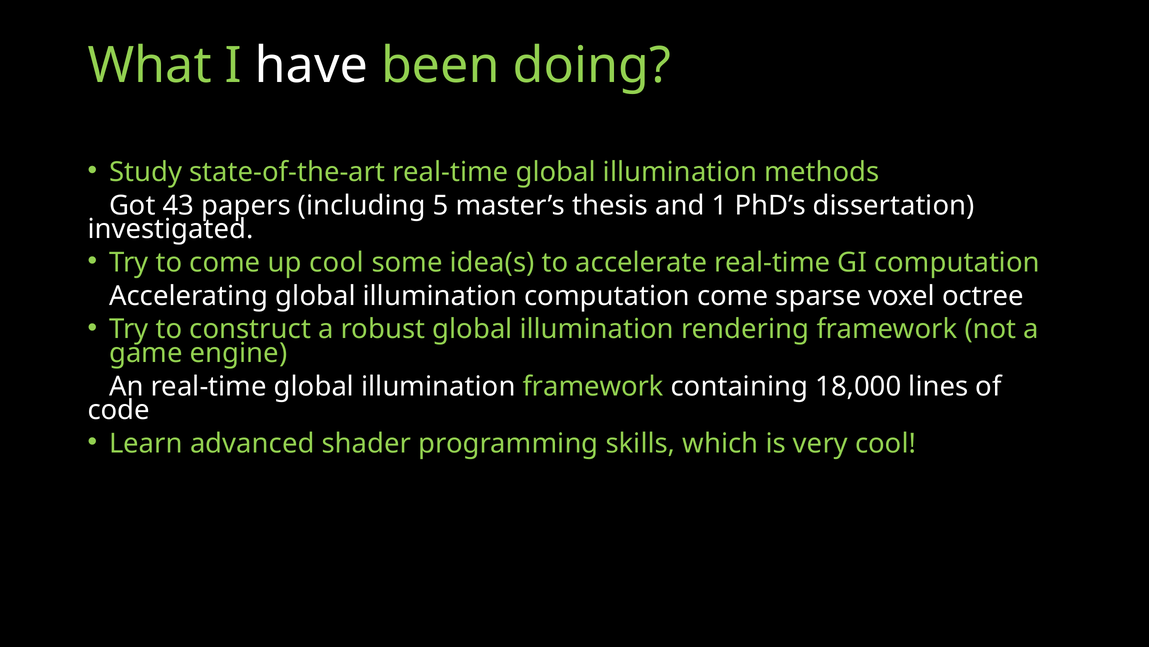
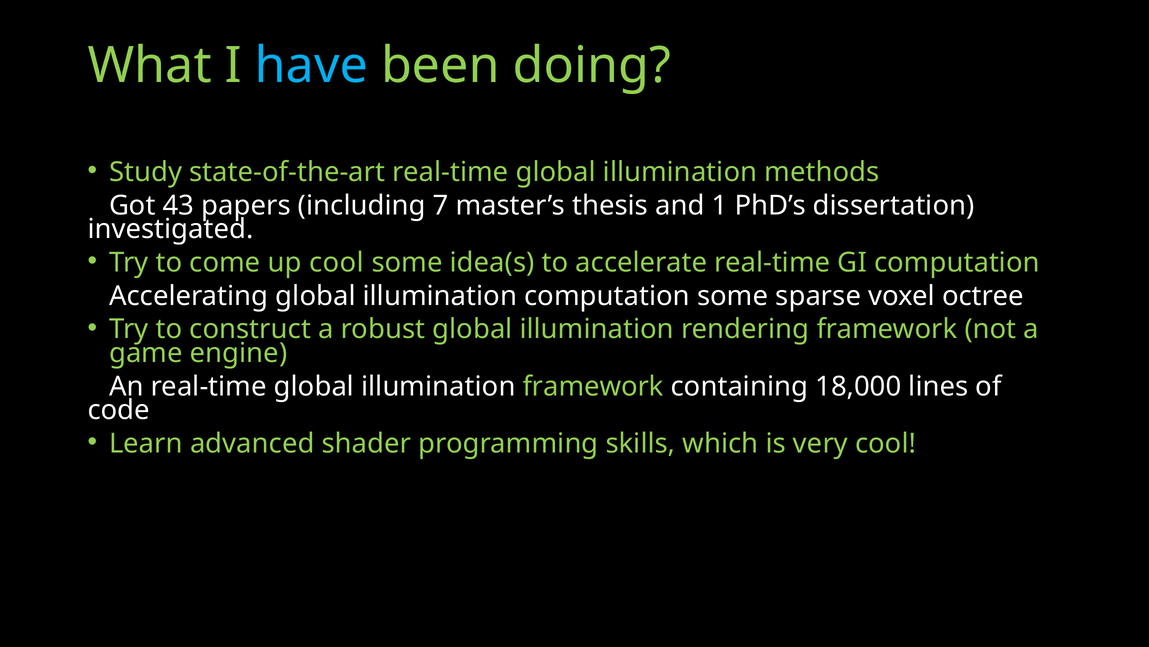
have colour: white -> light blue
5: 5 -> 7
computation come: come -> some
